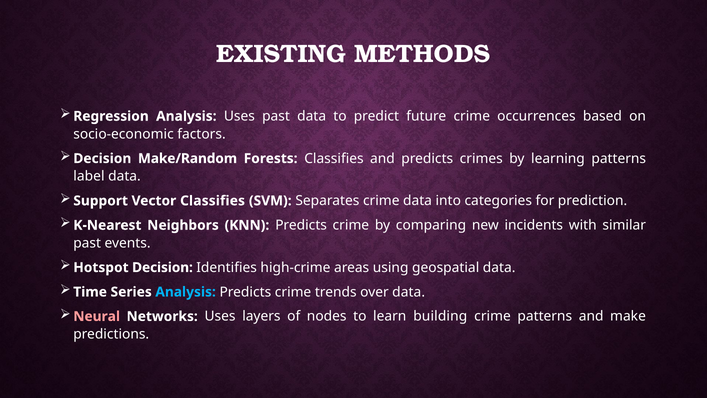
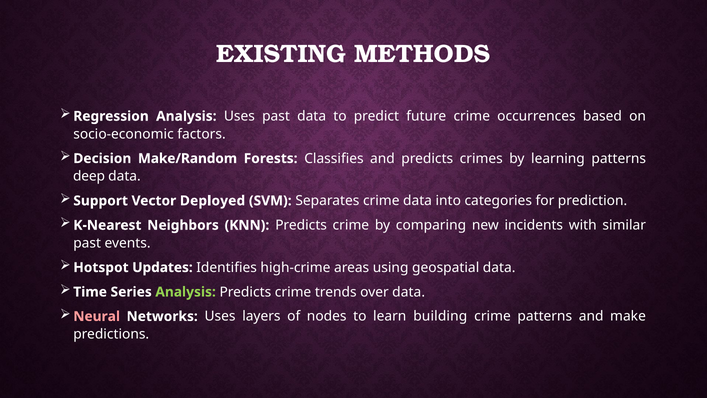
label: label -> deep
Vector Classifies: Classifies -> Deployed
Hotspot Decision: Decision -> Updates
Analysis at (186, 292) colour: light blue -> light green
